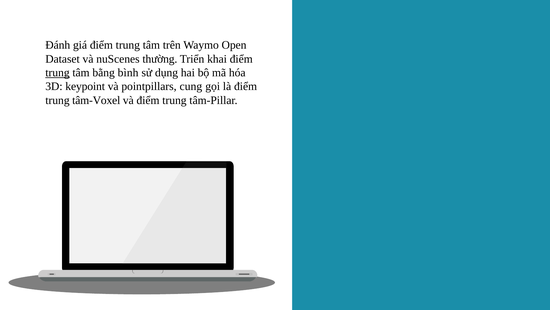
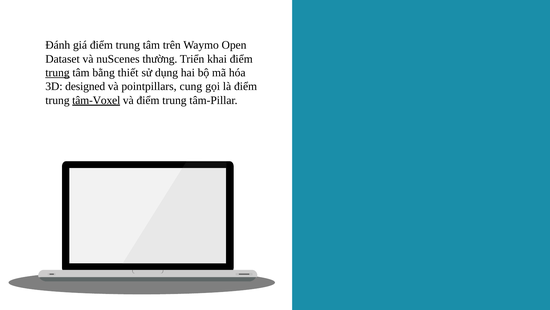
bình: bình -> thiết
keypoint: keypoint -> designed
tâm-Voxel underline: none -> present
